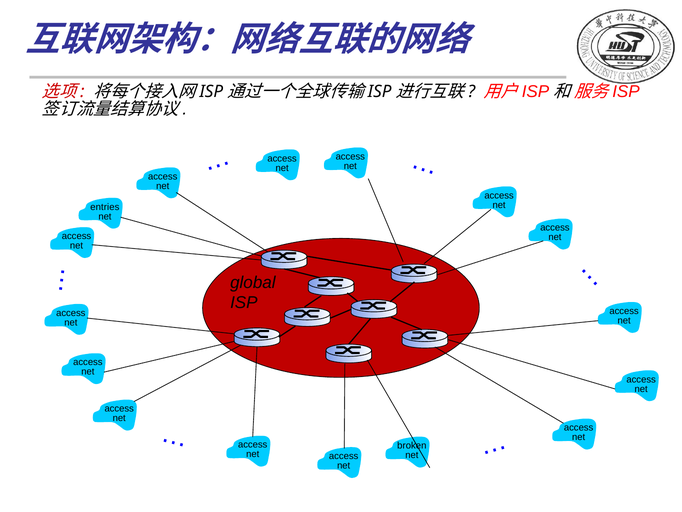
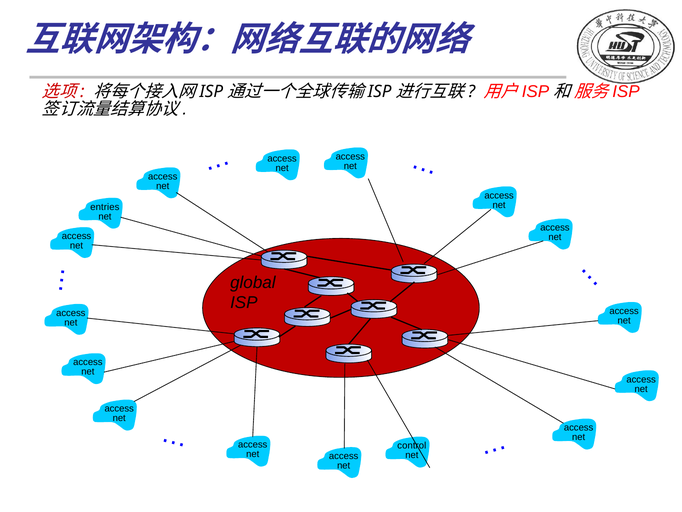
broken: broken -> control
